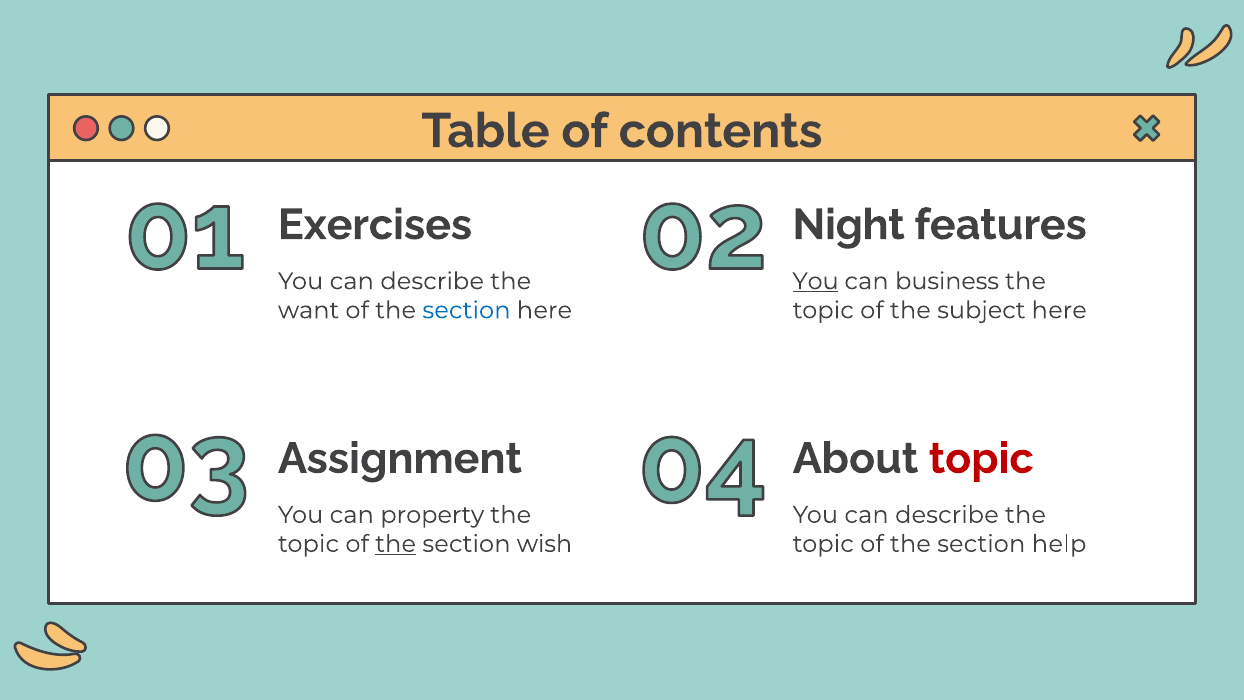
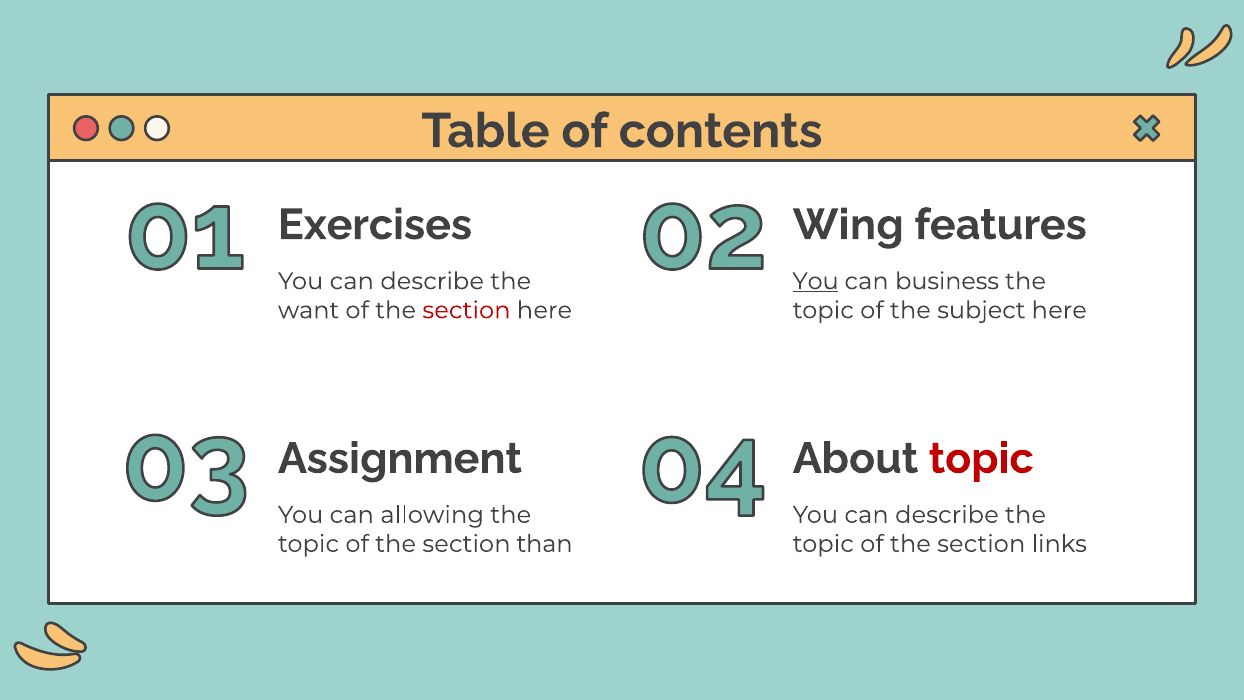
Night: Night -> Wing
section at (466, 310) colour: blue -> red
property: property -> allowing
the at (396, 544) underline: present -> none
wish: wish -> than
help: help -> links
